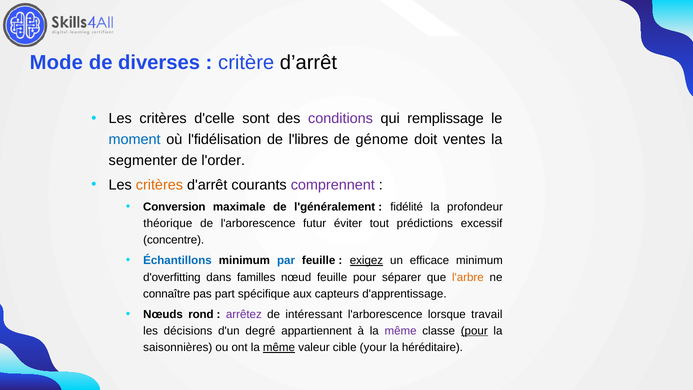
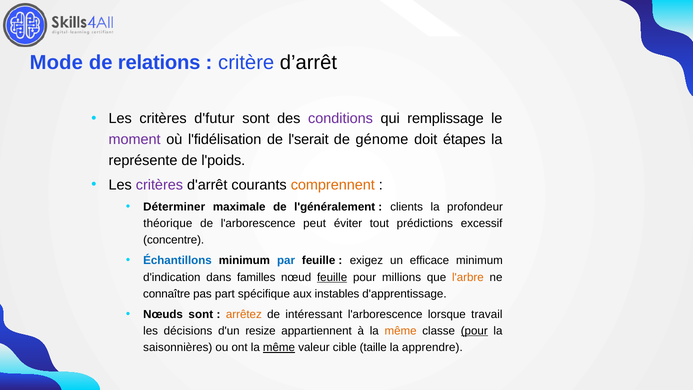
diverses: diverses -> relations
d'celle: d'celle -> d'futur
moment colour: blue -> purple
l'libres: l'libres -> l'serait
ventes: ventes -> étapes
segmenter: segmenter -> représente
l'order: l'order -> l'poids
critères at (159, 185) colour: orange -> purple
comprennent colour: purple -> orange
Conversion: Conversion -> Déterminer
fidélité: fidélité -> clients
futur: futur -> peut
exigez underline: present -> none
d'overfitting: d'overfitting -> d'indication
feuille at (332, 277) underline: none -> present
séparer: séparer -> millions
capteurs: capteurs -> instables
Nœuds rond: rond -> sont
arrêtez colour: purple -> orange
degré: degré -> resize
même at (401, 331) colour: purple -> orange
your: your -> taille
héréditaire: héréditaire -> apprendre
